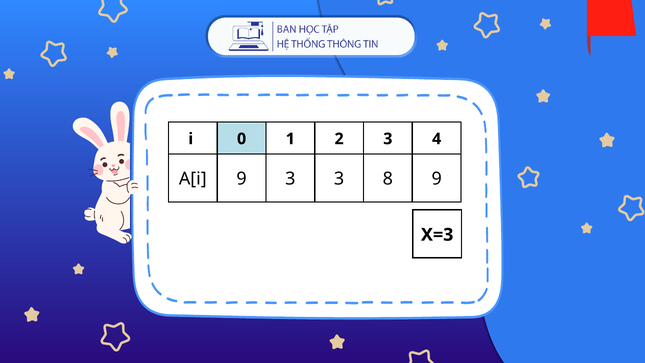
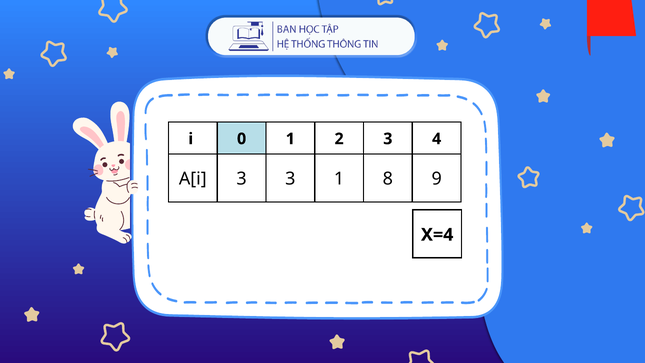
A[i 9: 9 -> 3
3 3: 3 -> 1
X=3: X=3 -> X=4
